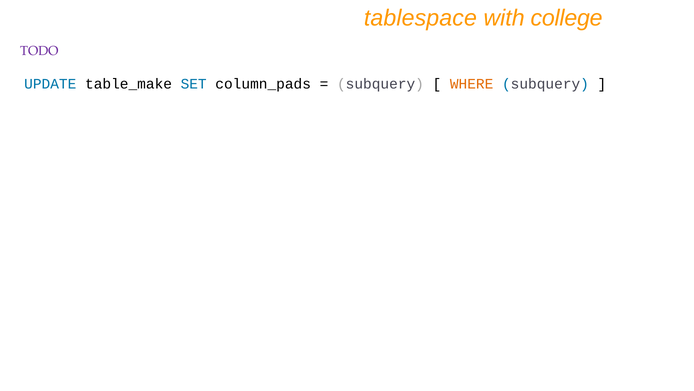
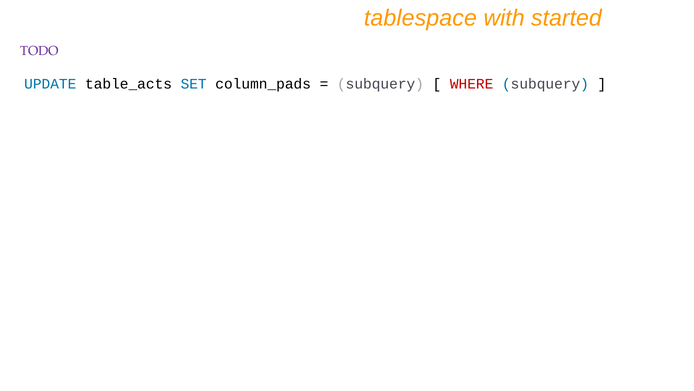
college: college -> started
table_make: table_make -> table_acts
WHERE colour: orange -> red
